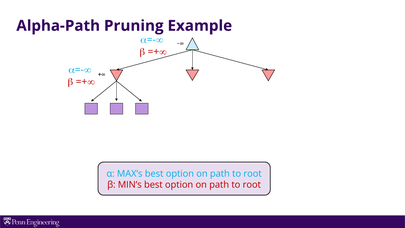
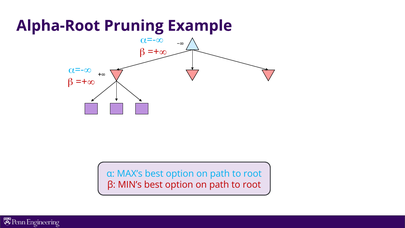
Alpha-Path: Alpha-Path -> Alpha-Root
